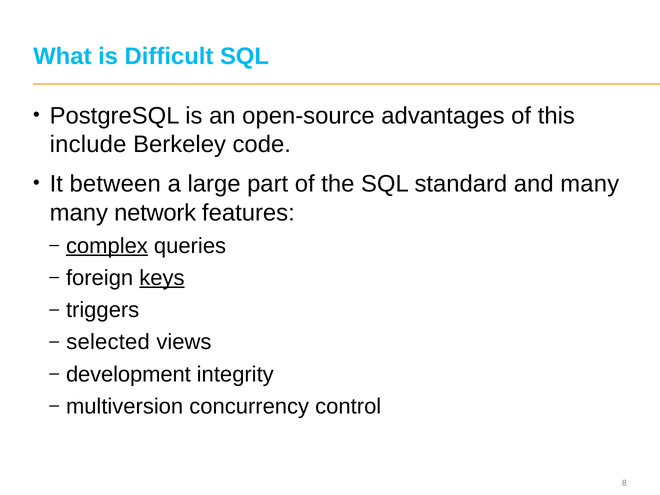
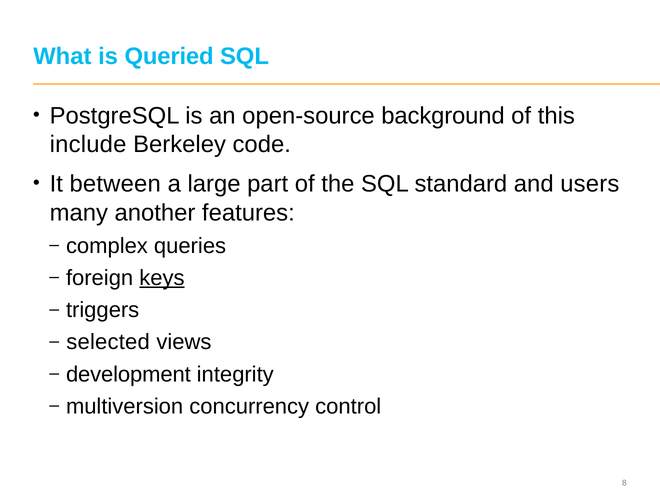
Difficult: Difficult -> Queried
advantages: advantages -> background
and many: many -> users
network: network -> another
complex underline: present -> none
